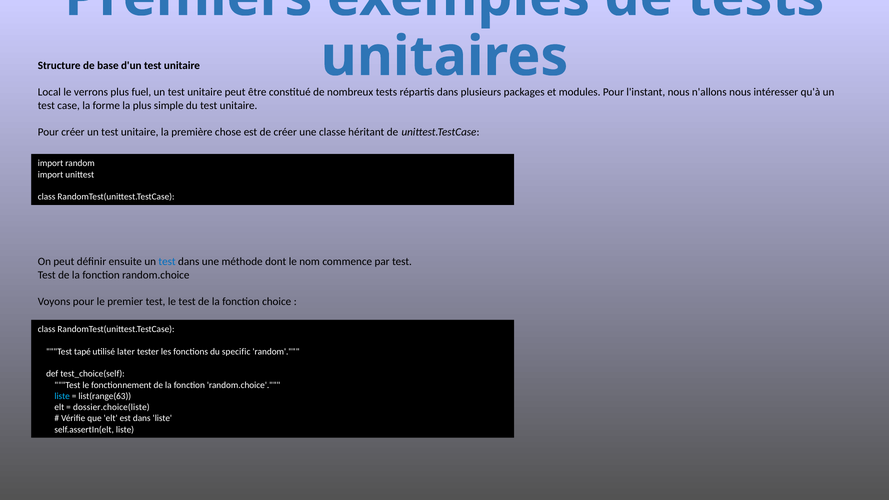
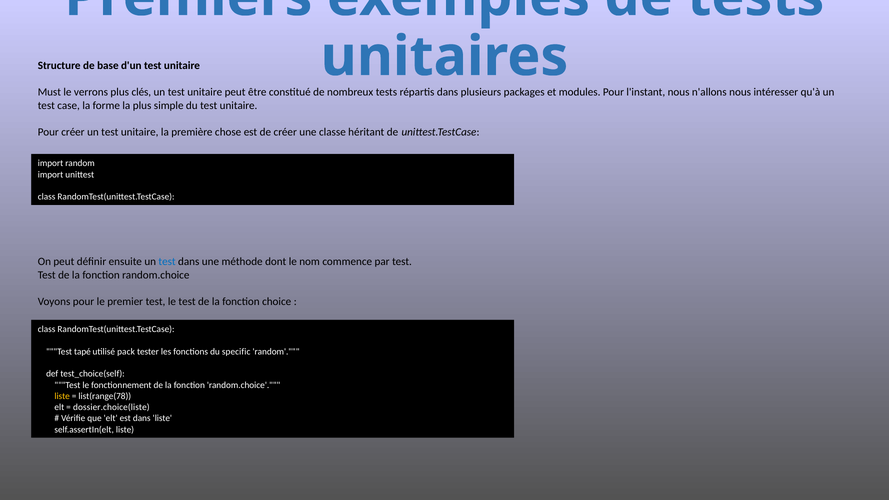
Local: Local -> Must
fuel: fuel -> clés
later: later -> pack
liste at (62, 396) colour: light blue -> yellow
list(range(63: list(range(63 -> list(range(78
